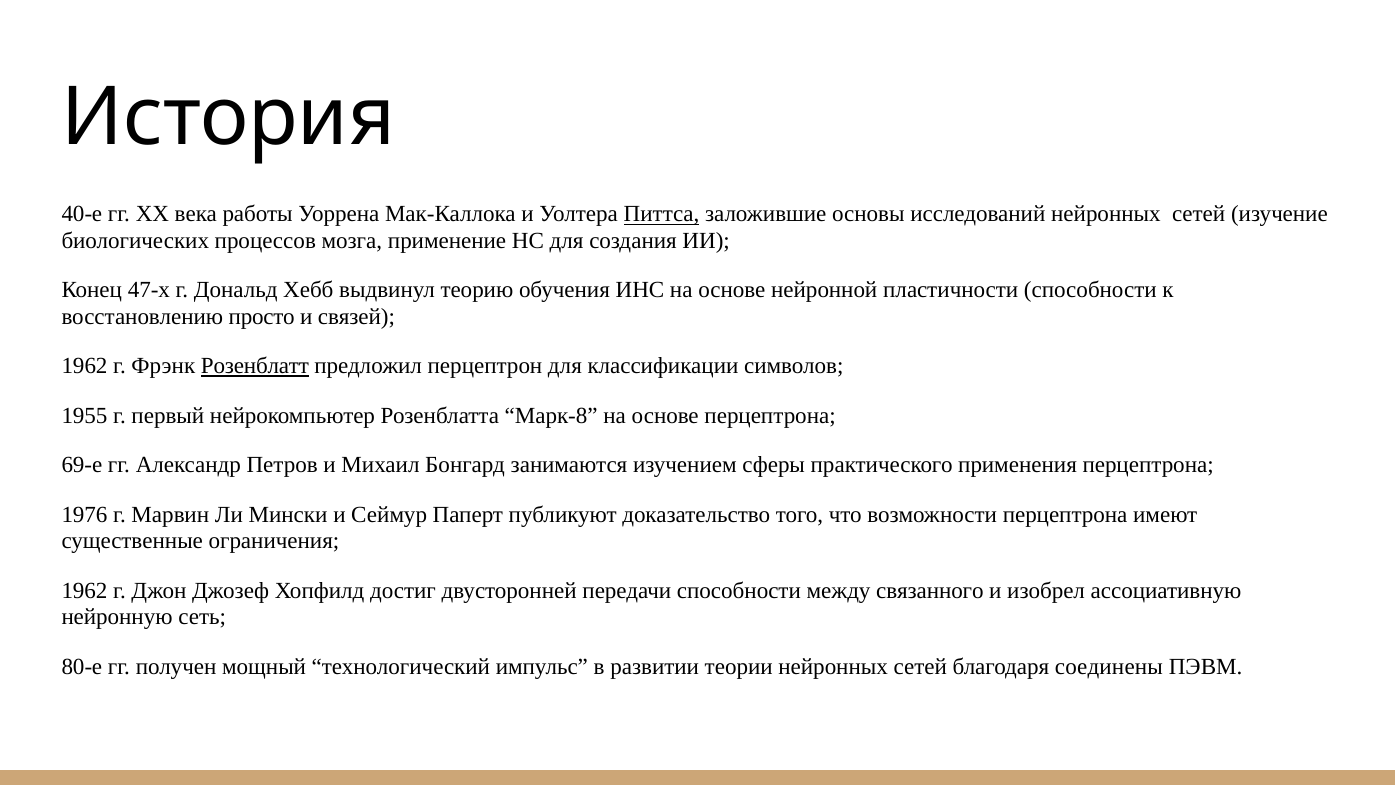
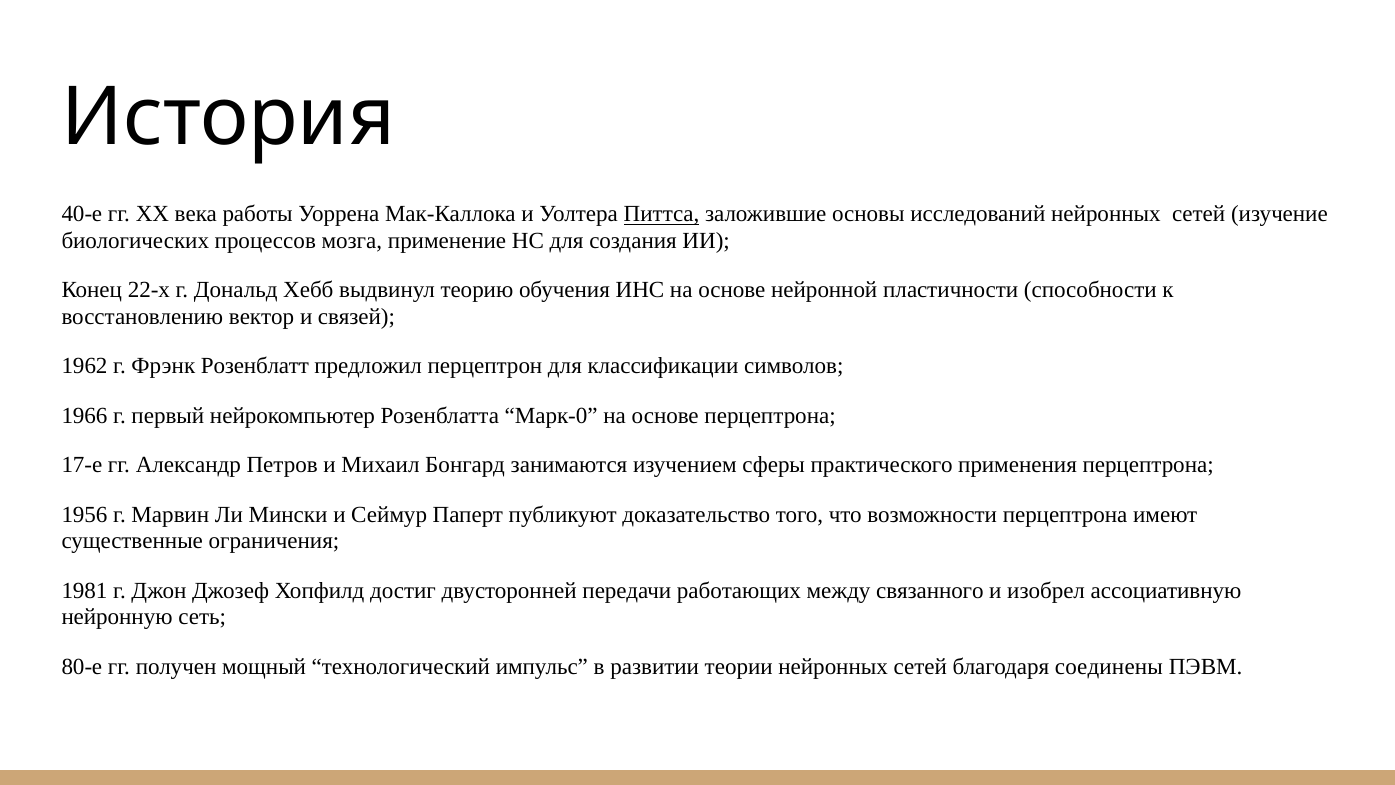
47-х: 47-х -> 22-х
просто: просто -> вектор
Розенблатт underline: present -> none
1955: 1955 -> 1966
Марк-8: Марк-8 -> Марк-0
69-е: 69-е -> 17-е
1976: 1976 -> 1956
1962 at (85, 590): 1962 -> 1981
передачи способности: способности -> работающих
